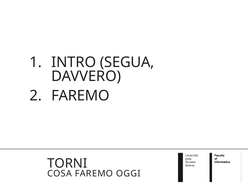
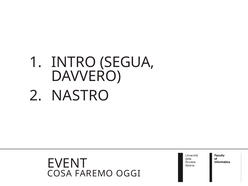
FAREMO at (80, 96): FAREMO -> NASTRO
TORNI: TORNI -> EVENT
